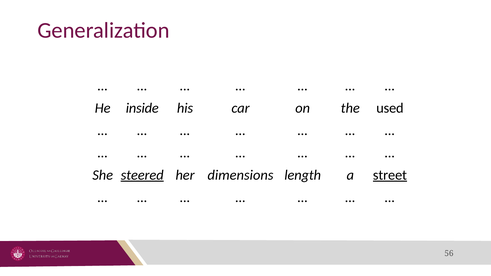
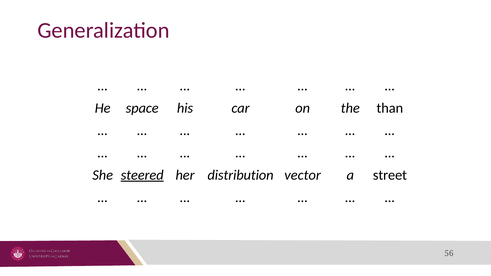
inside: inside -> space
used: used -> than
dimensions: dimensions -> distribution
length: length -> vector
street underline: present -> none
